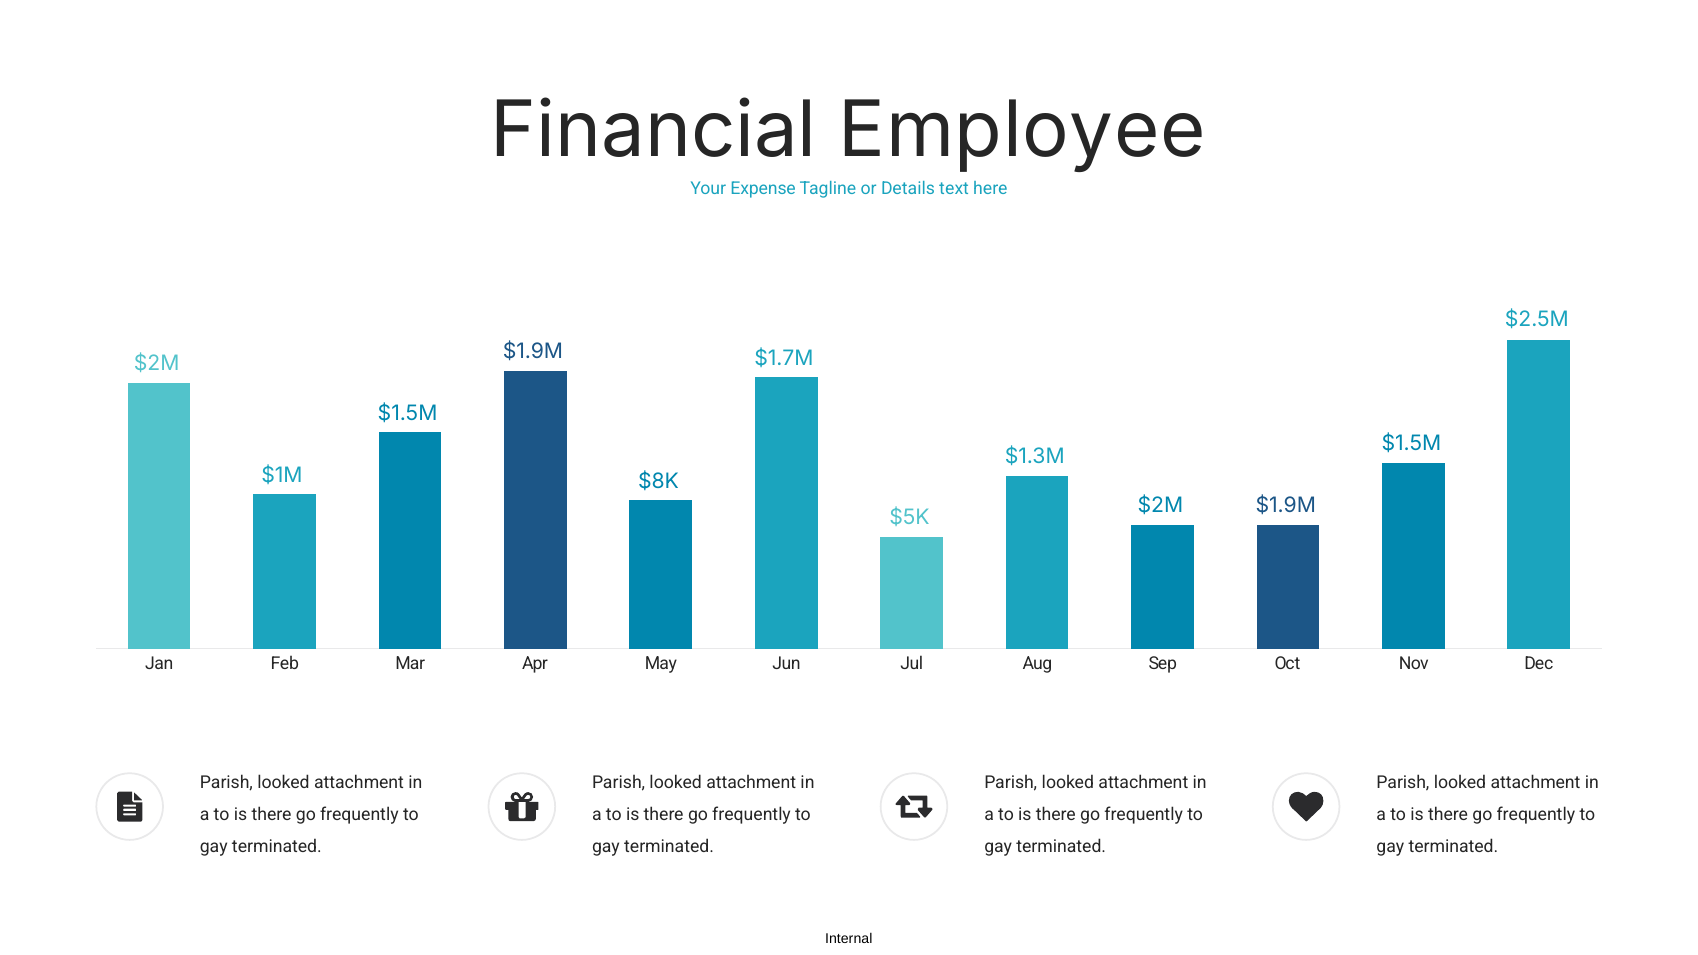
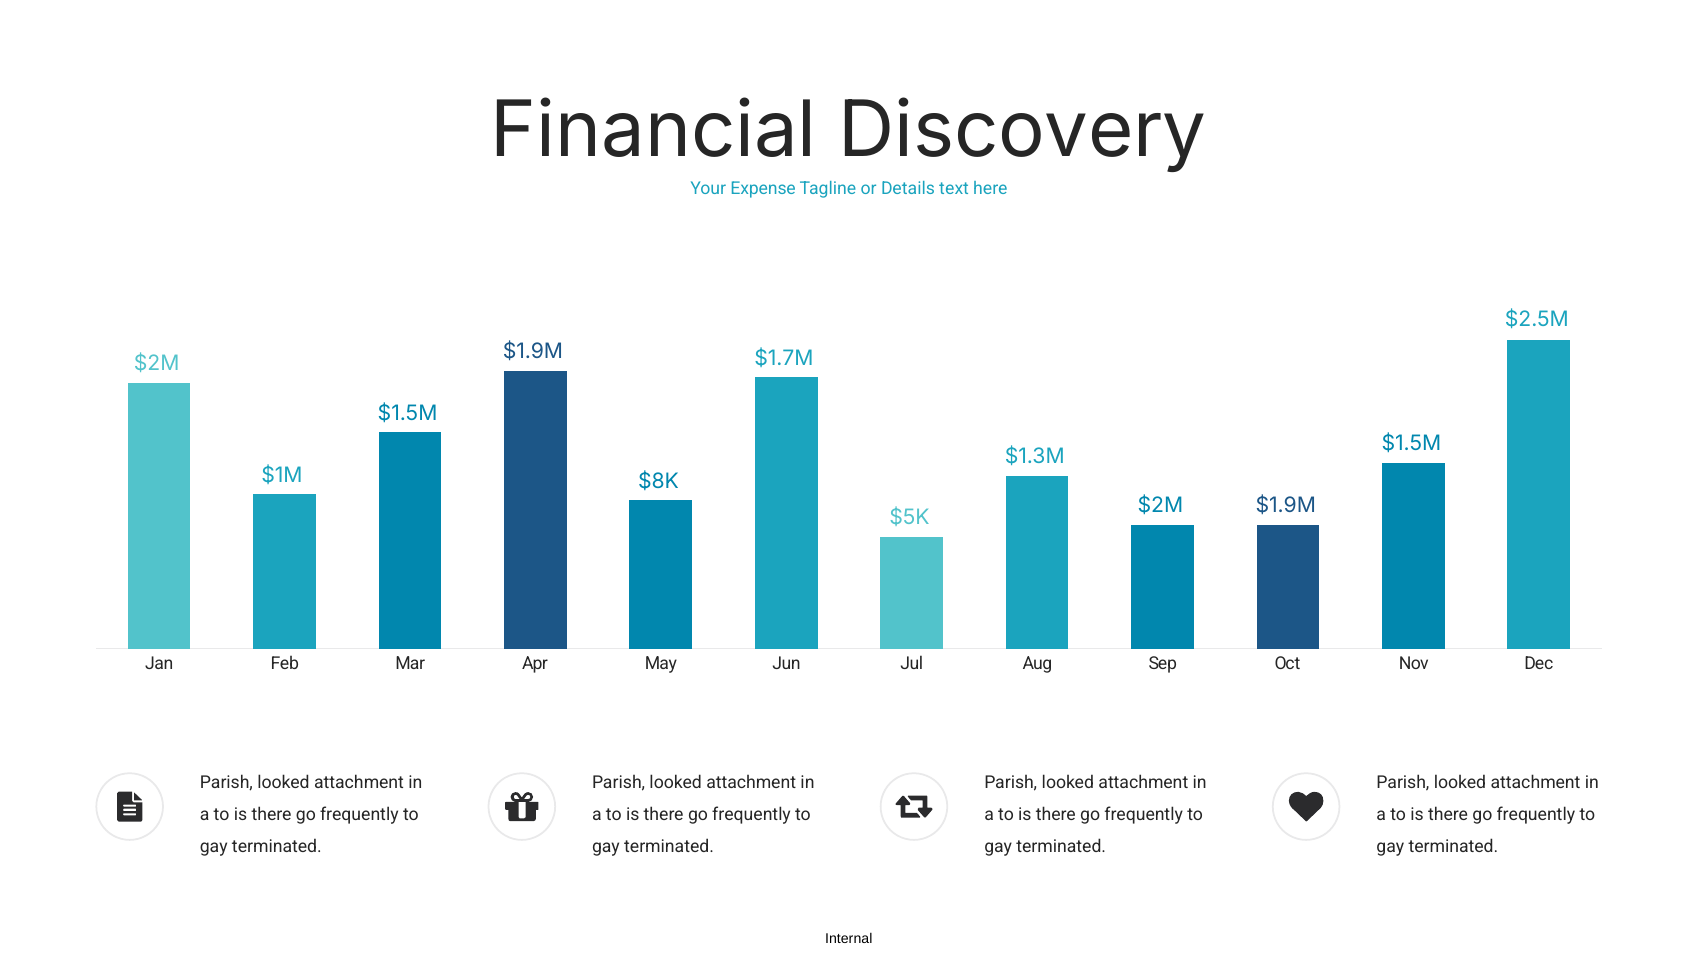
Employee: Employee -> Discovery
